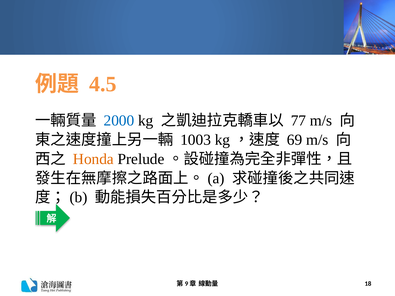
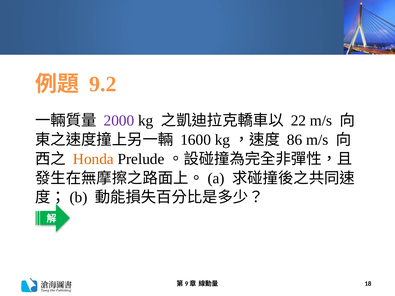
4.5: 4.5 -> 9.2
2000 colour: blue -> purple
77: 77 -> 22
1003: 1003 -> 1600
69: 69 -> 86
